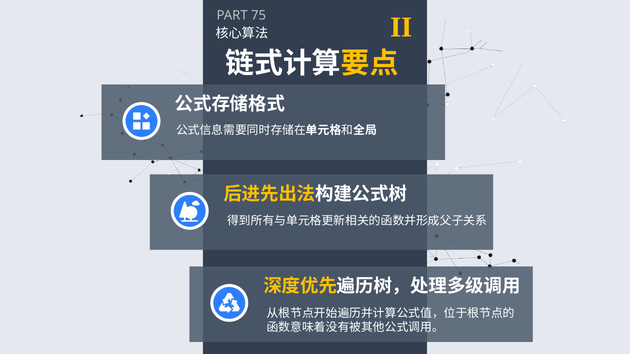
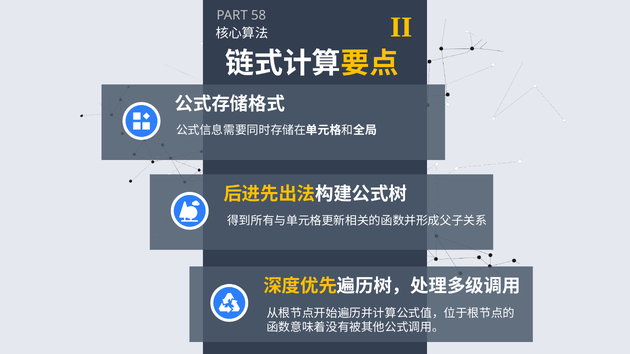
75: 75 -> 58
